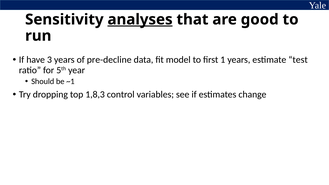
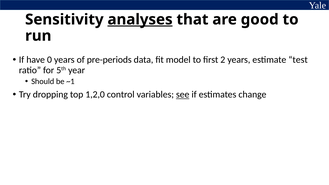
3: 3 -> 0
pre-decline: pre-decline -> pre-periods
1: 1 -> 2
1,8,3: 1,8,3 -> 1,2,0
see underline: none -> present
